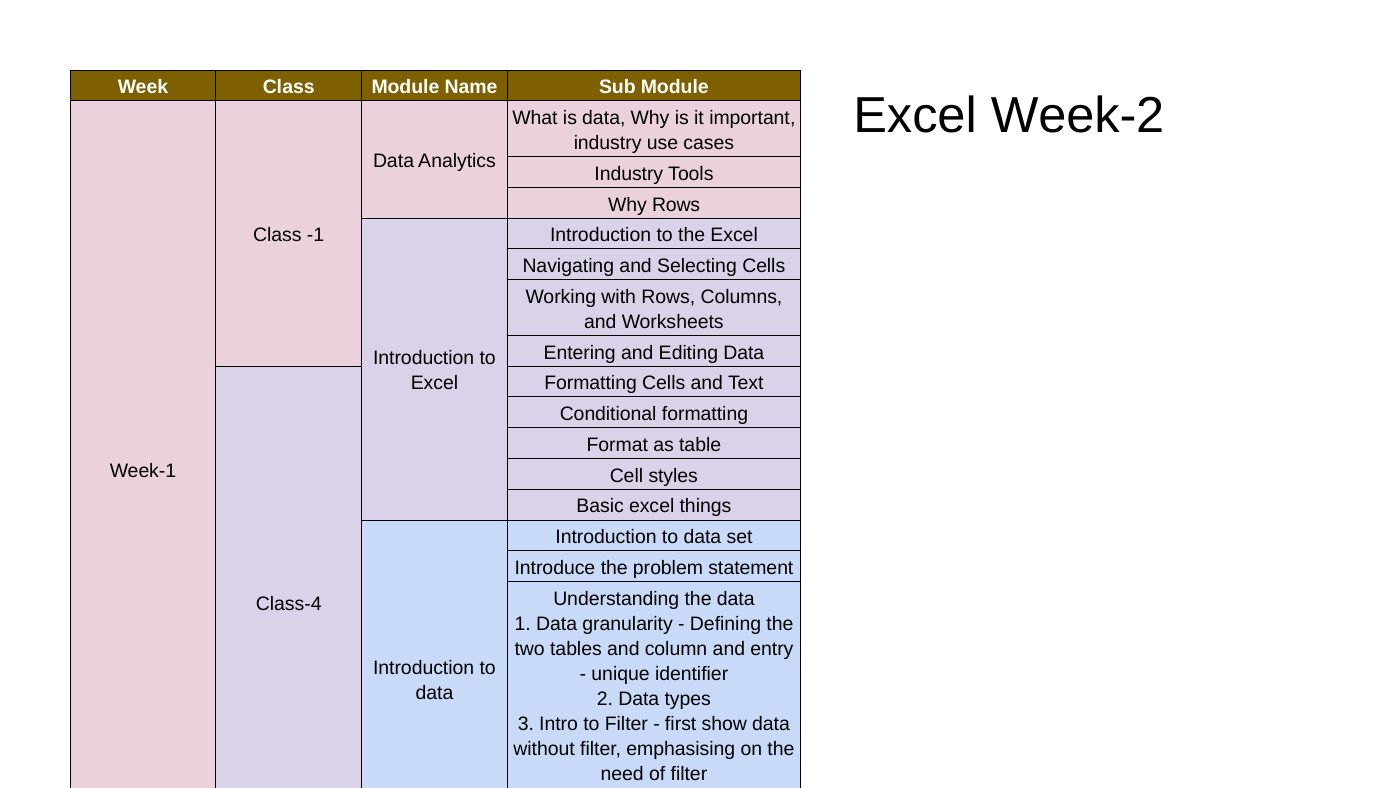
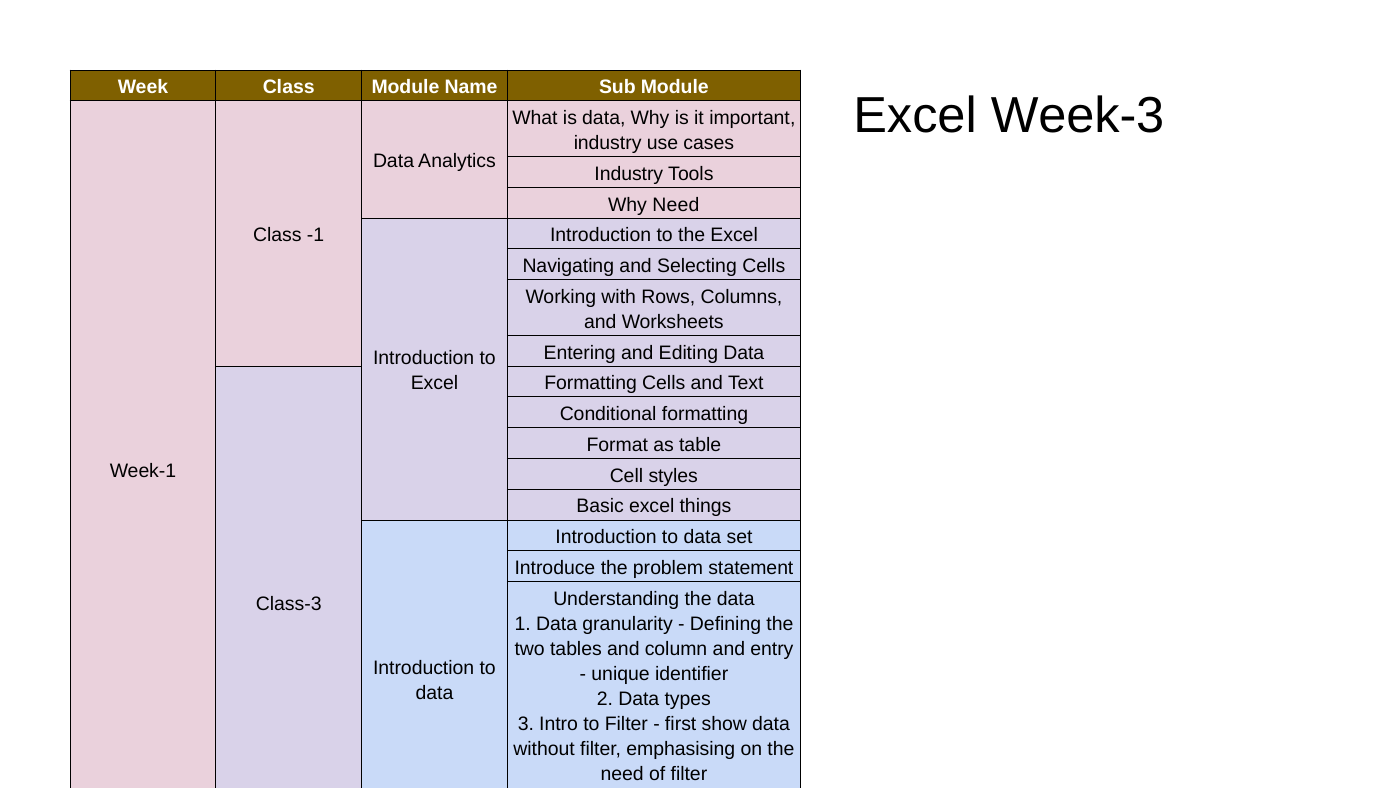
Week-2: Week-2 -> Week-3
Why Rows: Rows -> Need
Class-4: Class-4 -> Class-3
